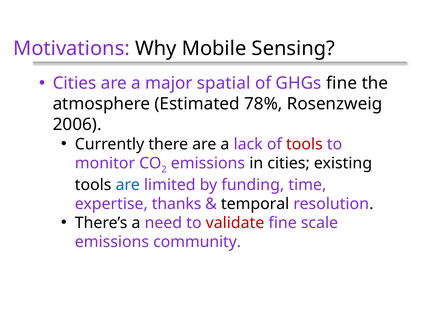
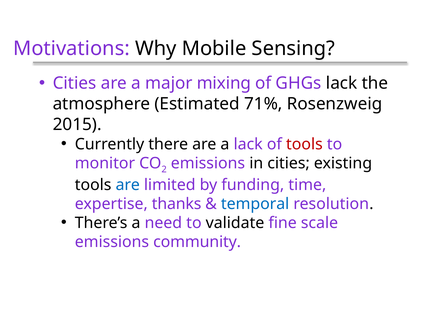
spatial: spatial -> mixing
GHGs fine: fine -> lack
78%: 78% -> 71%
2006: 2006 -> 2015
temporal colour: black -> blue
validate colour: red -> black
